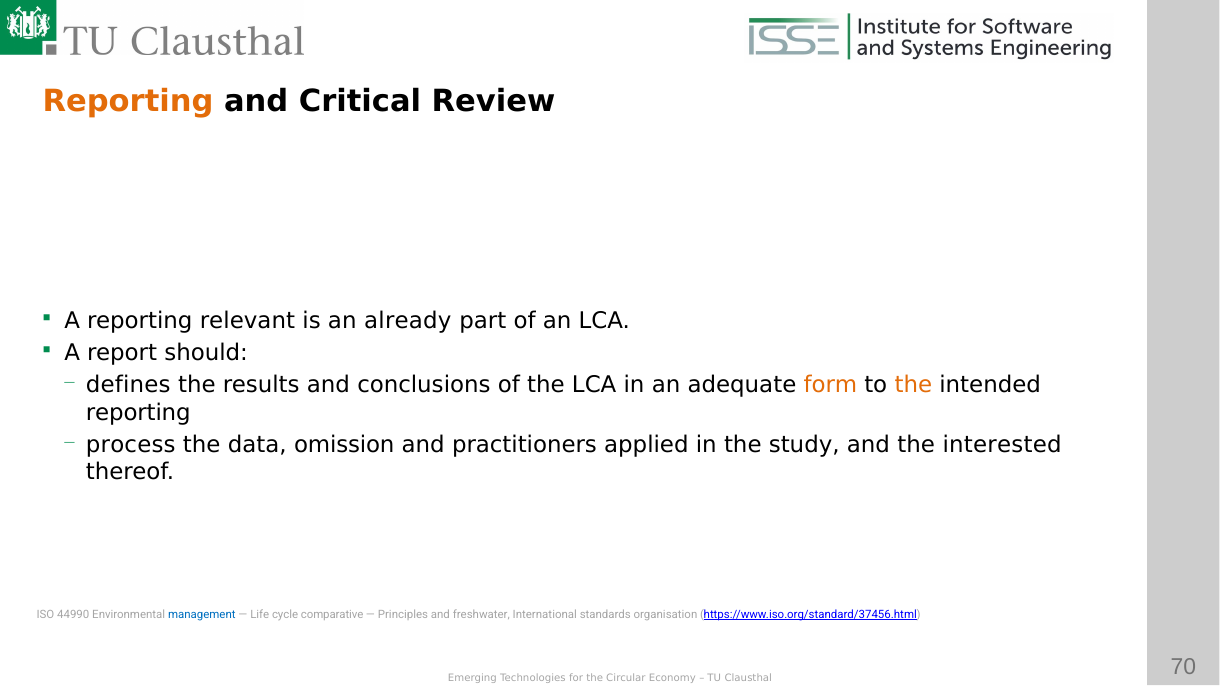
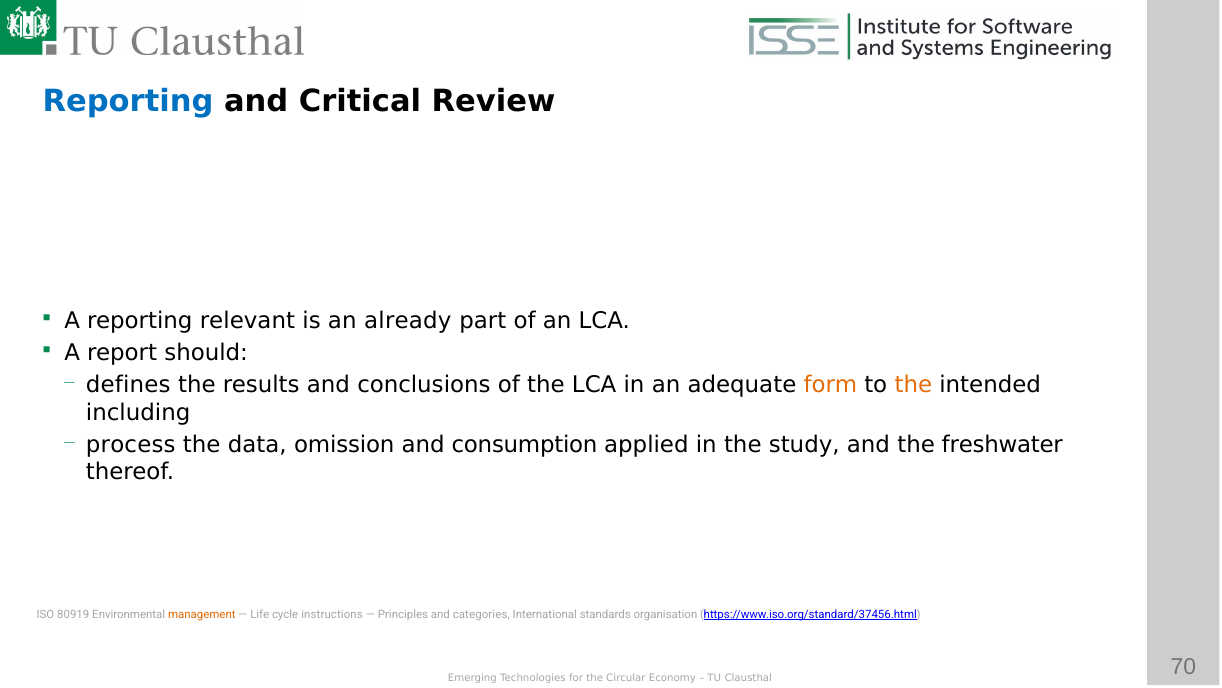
Reporting at (128, 102) colour: orange -> blue
reporting at (138, 412): reporting -> including
practitioners: practitioners -> consumption
interested: interested -> freshwater
44990: 44990 -> 80919
management colour: blue -> orange
comparative: comparative -> instructions
freshwater: freshwater -> categories
